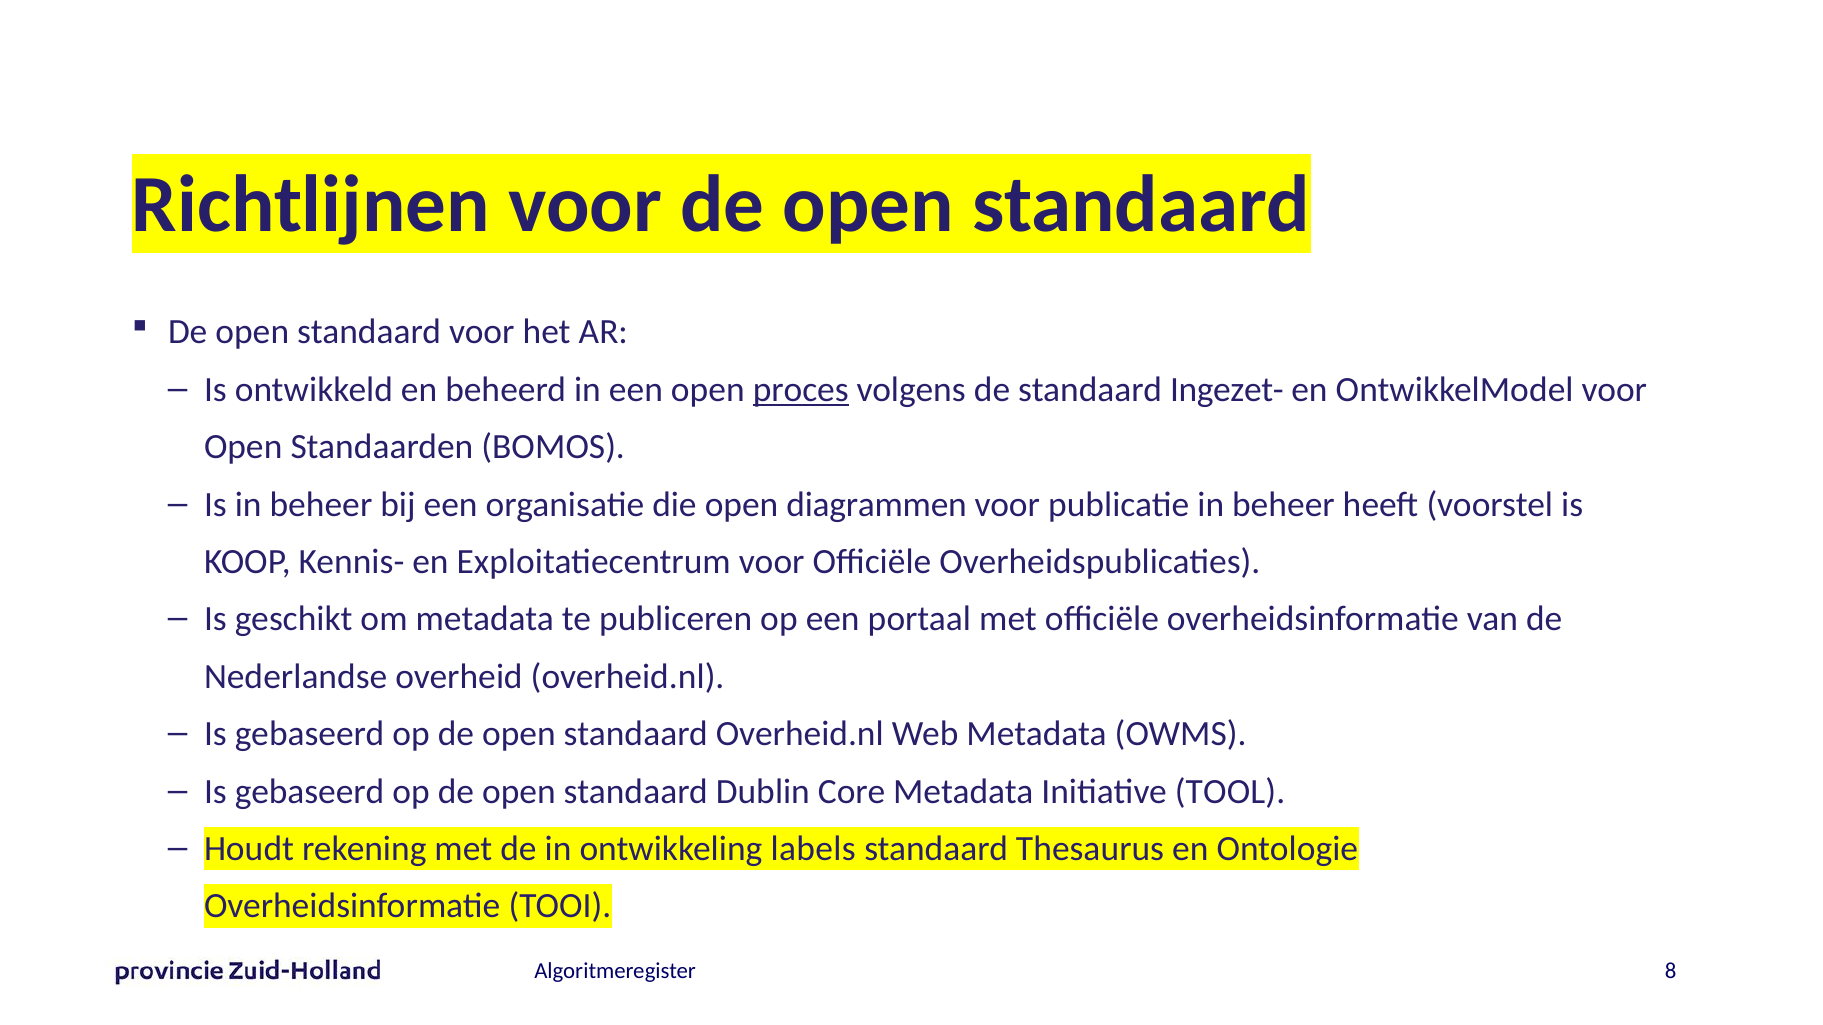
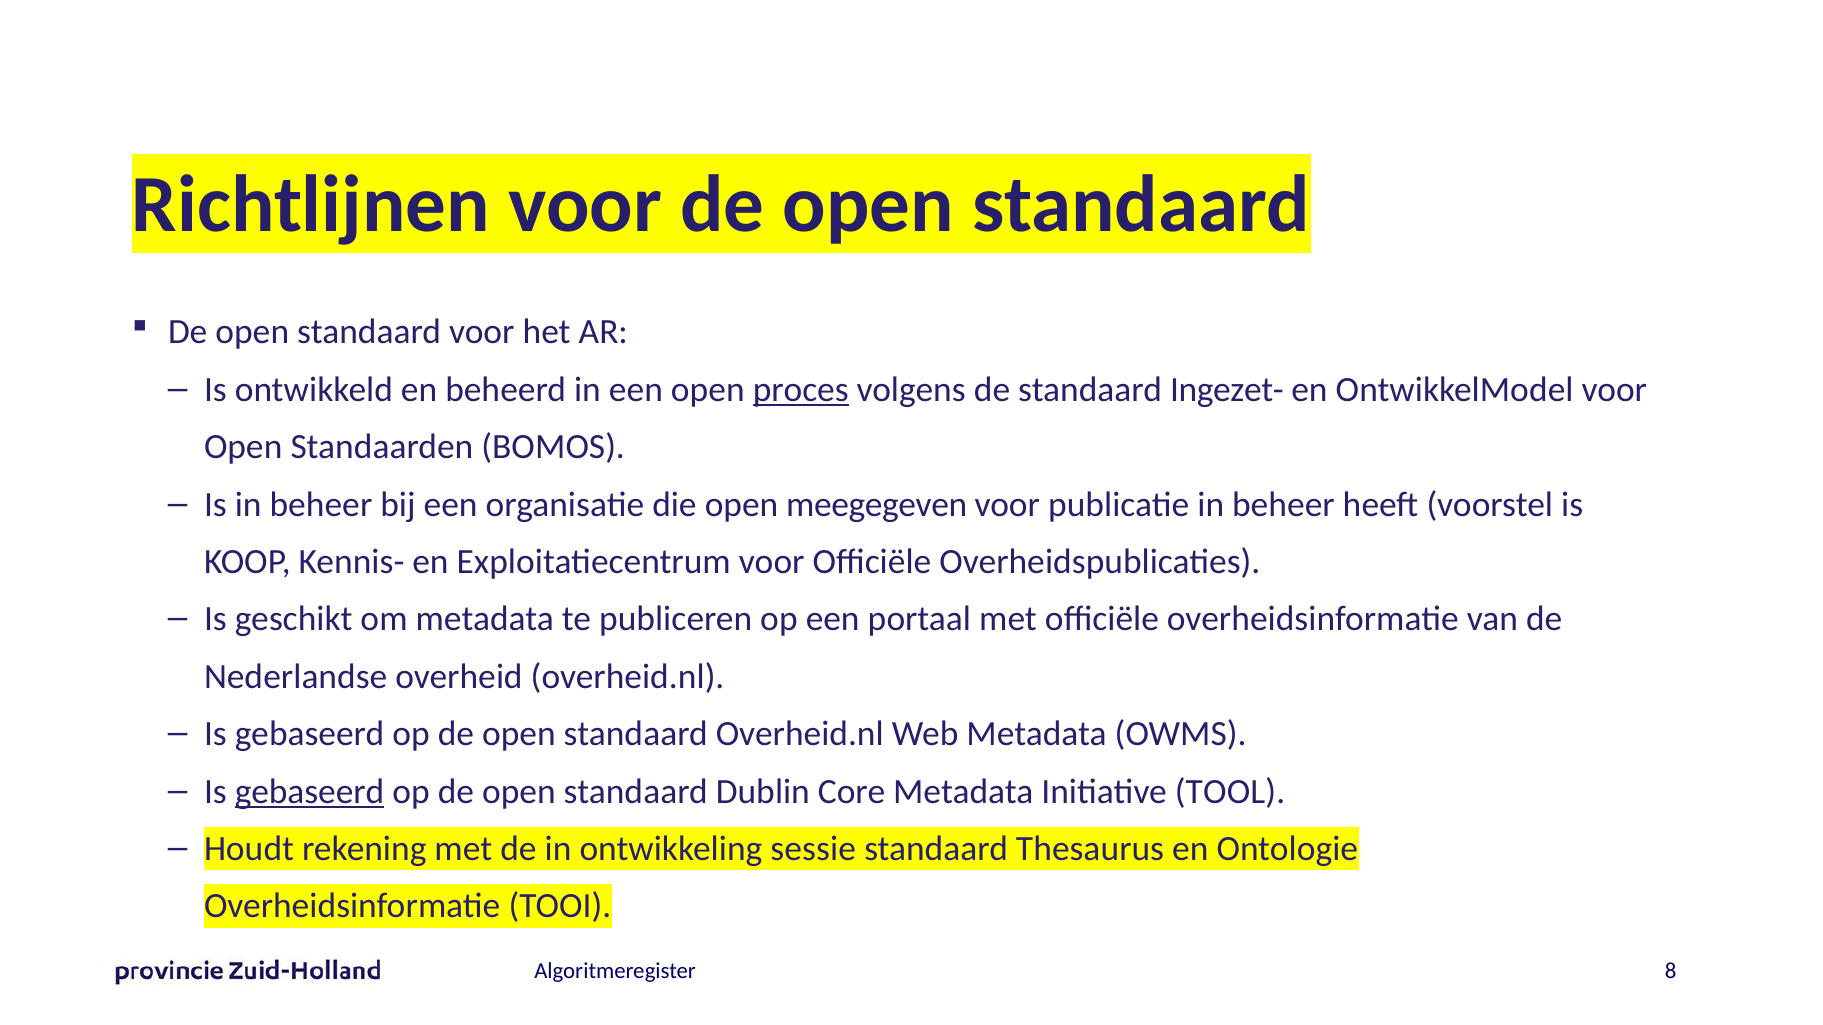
diagrammen: diagrammen -> meegegeven
gebaseerd at (309, 792) underline: none -> present
labels: labels -> sessie
